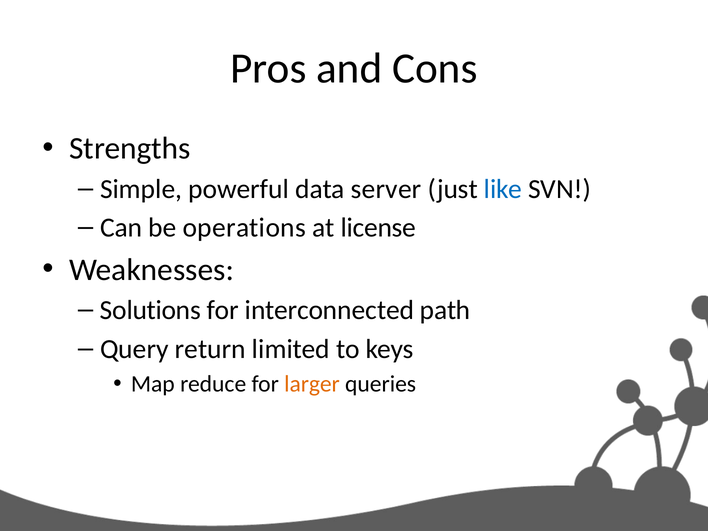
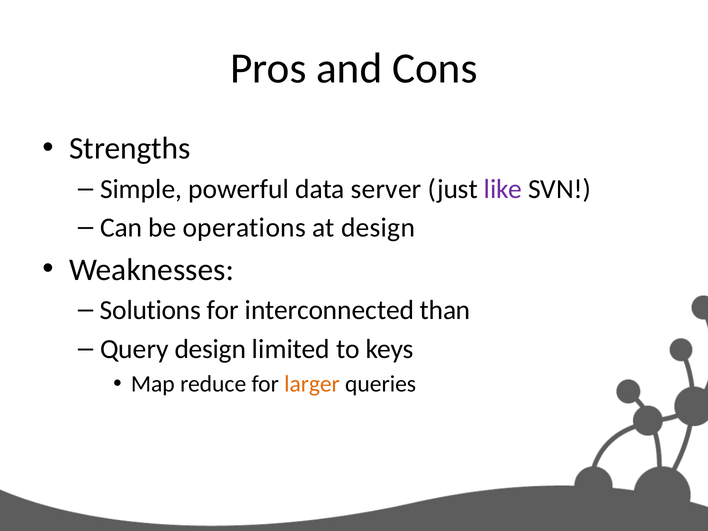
like colour: blue -> purple
at license: license -> design
path: path -> than
Query return: return -> design
